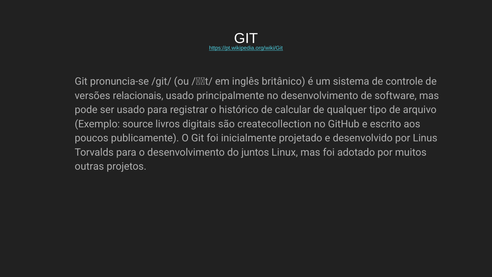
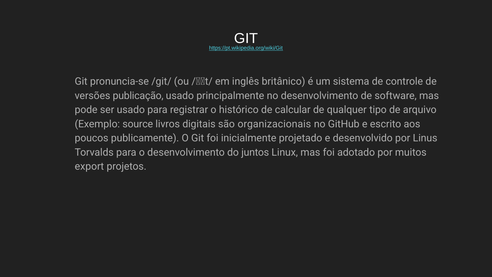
relacionais: relacionais -> publicação
createcollection: createcollection -> organizacionais
outras: outras -> export
